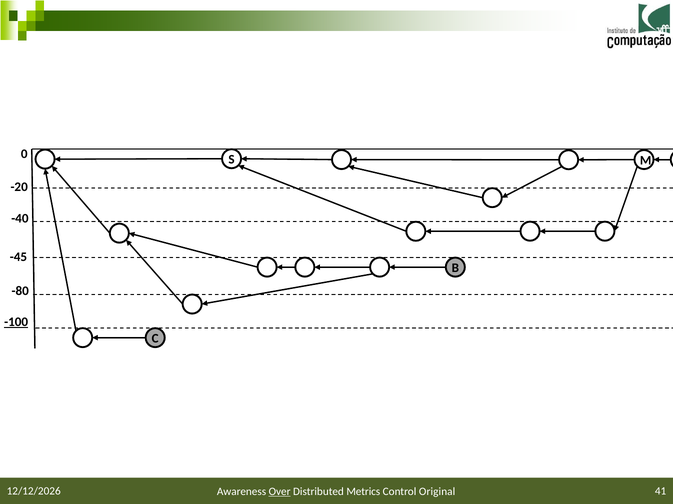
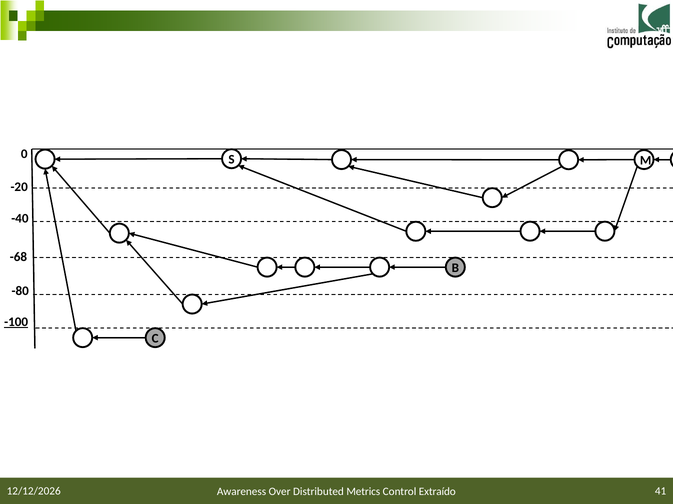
-45: -45 -> -68
Over underline: present -> none
Original: Original -> Extraído
